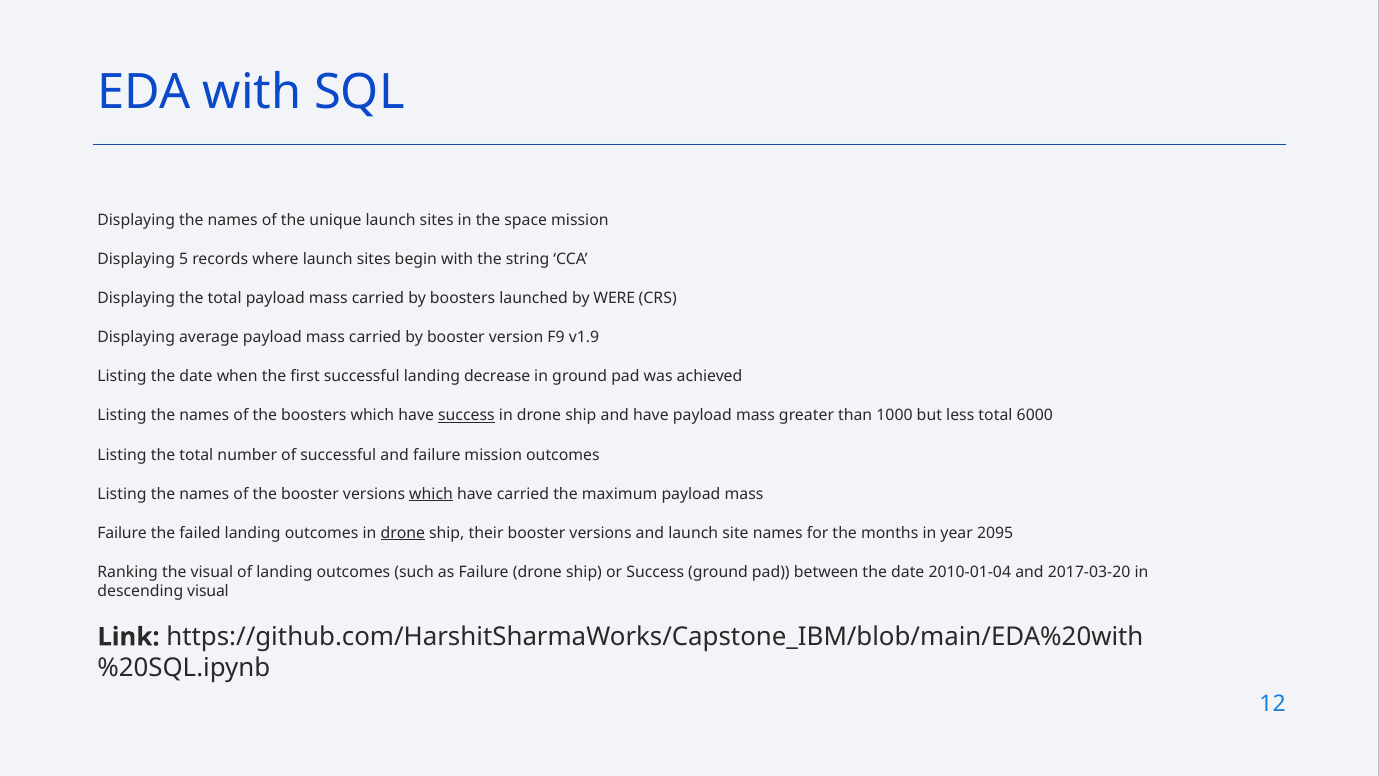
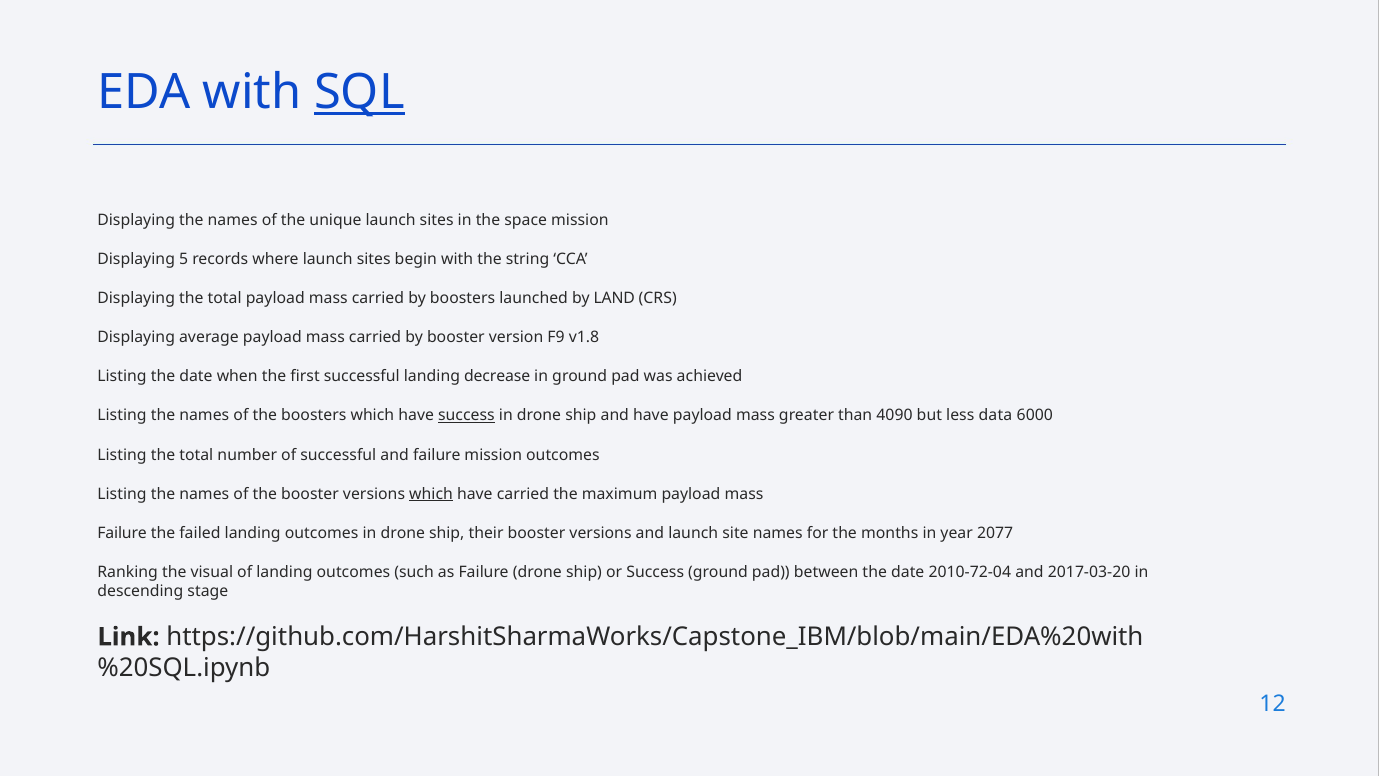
SQL underline: none -> present
WERE: WERE -> LAND
v1.9: v1.9 -> v1.8
1000: 1000 -> 4090
less total: total -> data
drone at (403, 533) underline: present -> none
2095: 2095 -> 2077
2010-01-04: 2010-01-04 -> 2010-72-04
descending visual: visual -> stage
